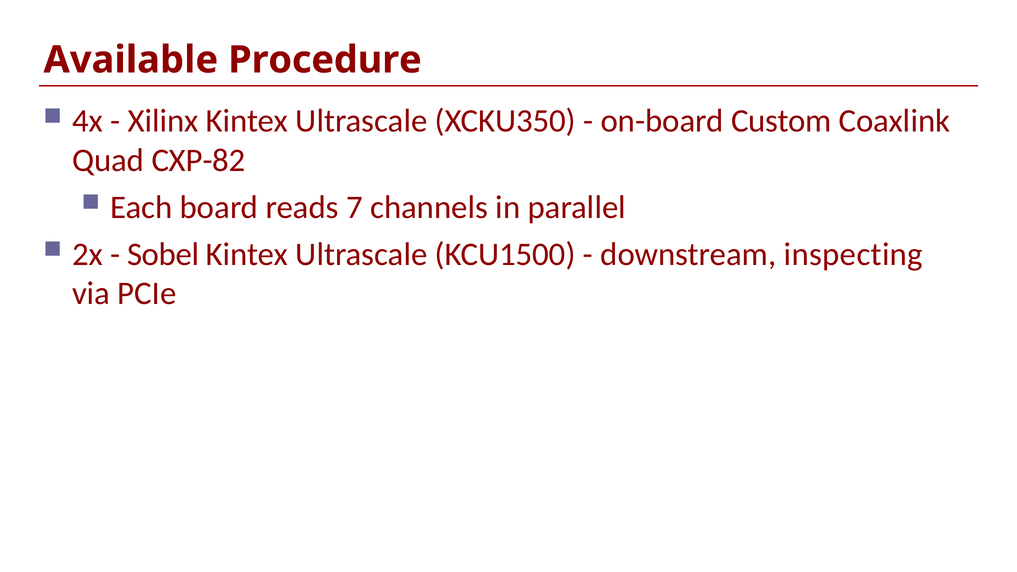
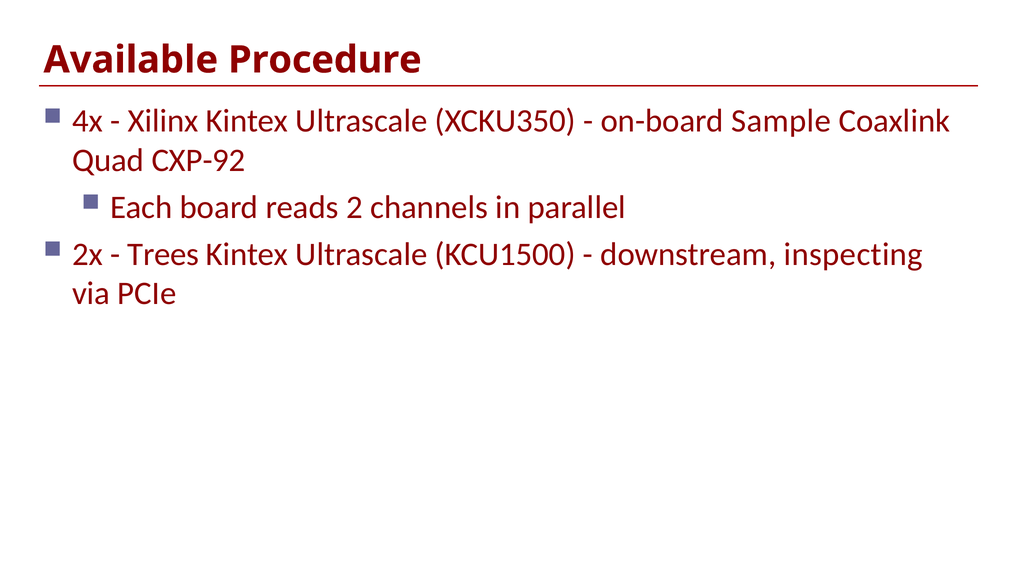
Custom: Custom -> Sample
CXP-82: CXP-82 -> CXP-92
7: 7 -> 2
Sobel: Sobel -> Trees
